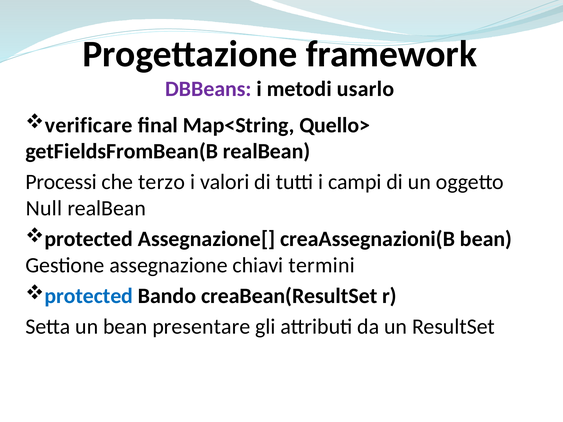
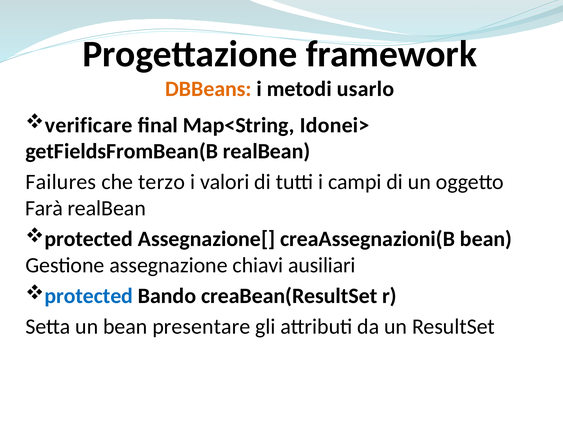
DBBeans colour: purple -> orange
Quello>: Quello> -> Idonei>
Processi: Processi -> Failures
Null: Null -> Farà
termini: termini -> ausiliari
